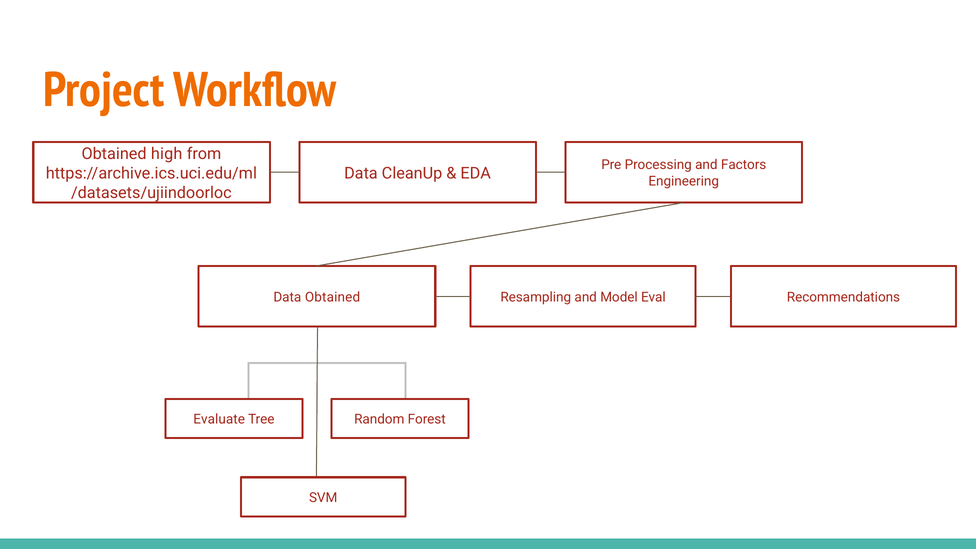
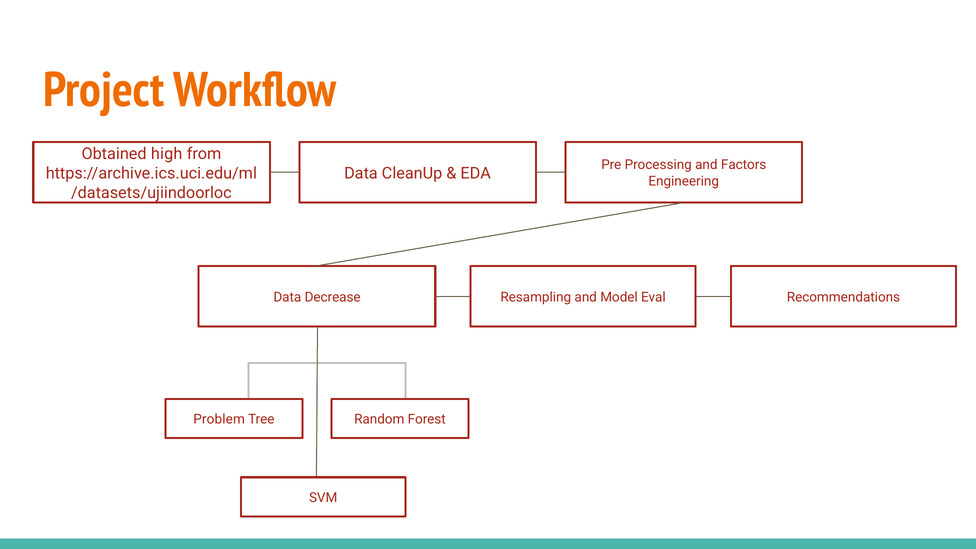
Data Obtained: Obtained -> Decrease
Evaluate: Evaluate -> Problem
